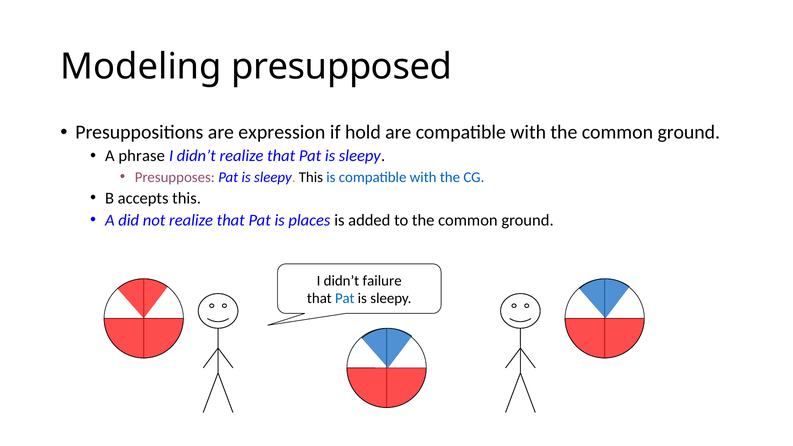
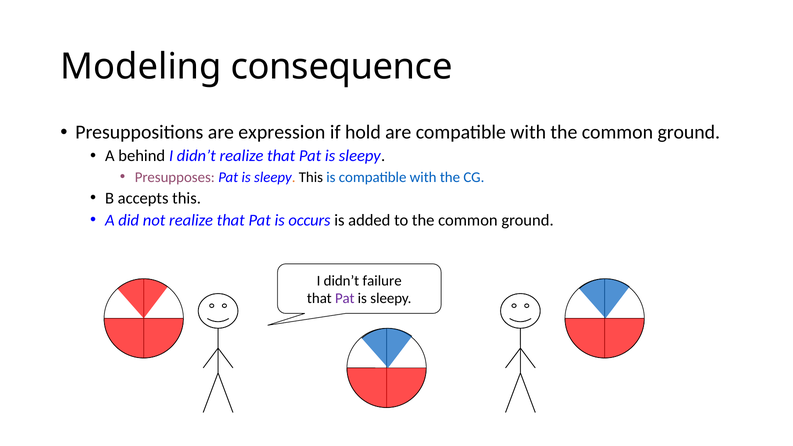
presupposed: presupposed -> consequence
phrase: phrase -> behind
places: places -> occurs
Pat at (345, 299) colour: blue -> purple
